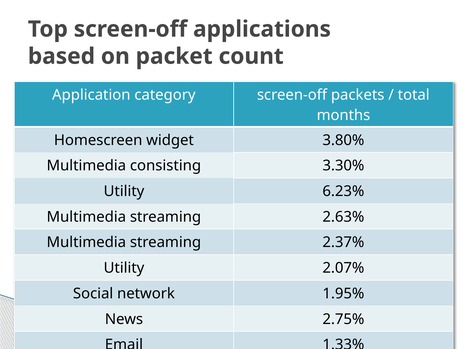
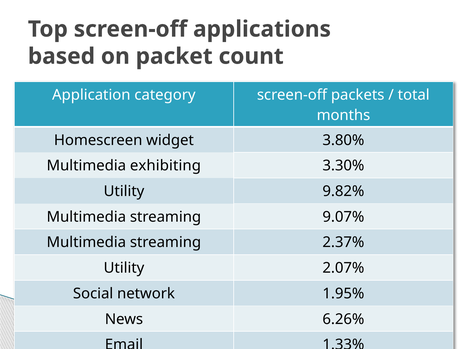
consisting: consisting -> exhibiting
6.23%: 6.23% -> 9.82%
2.63%: 2.63% -> 9.07%
2.75%: 2.75% -> 6.26%
